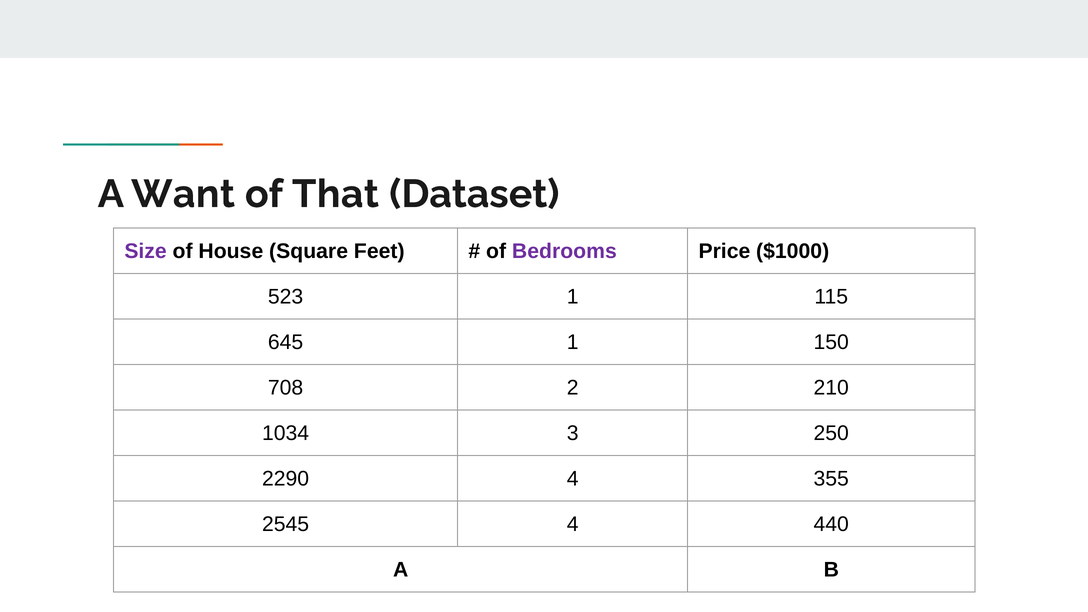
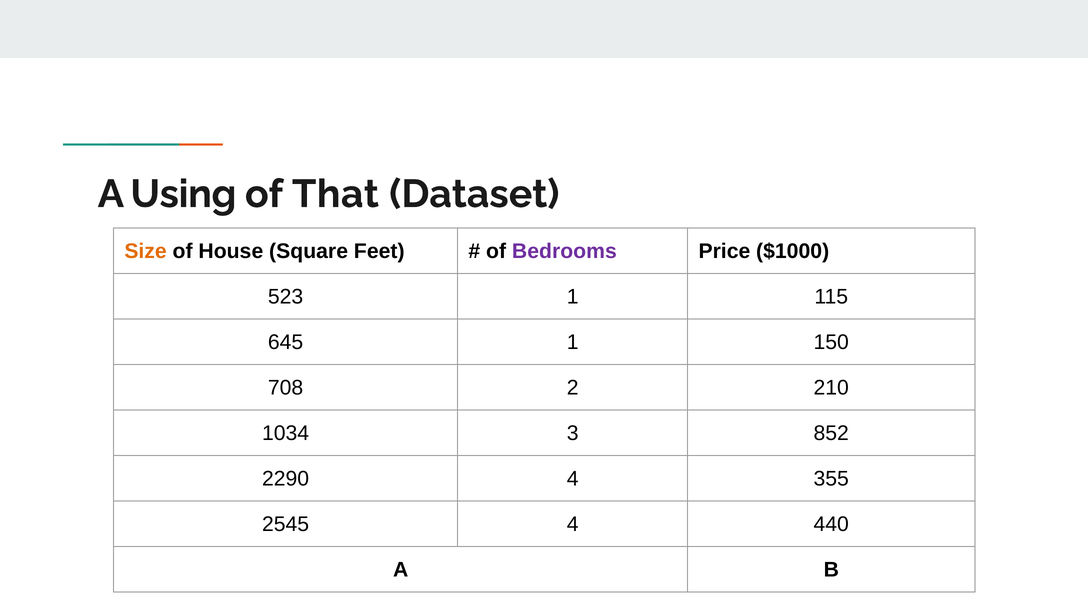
Want: Want -> Using
Size colour: purple -> orange
250: 250 -> 852
